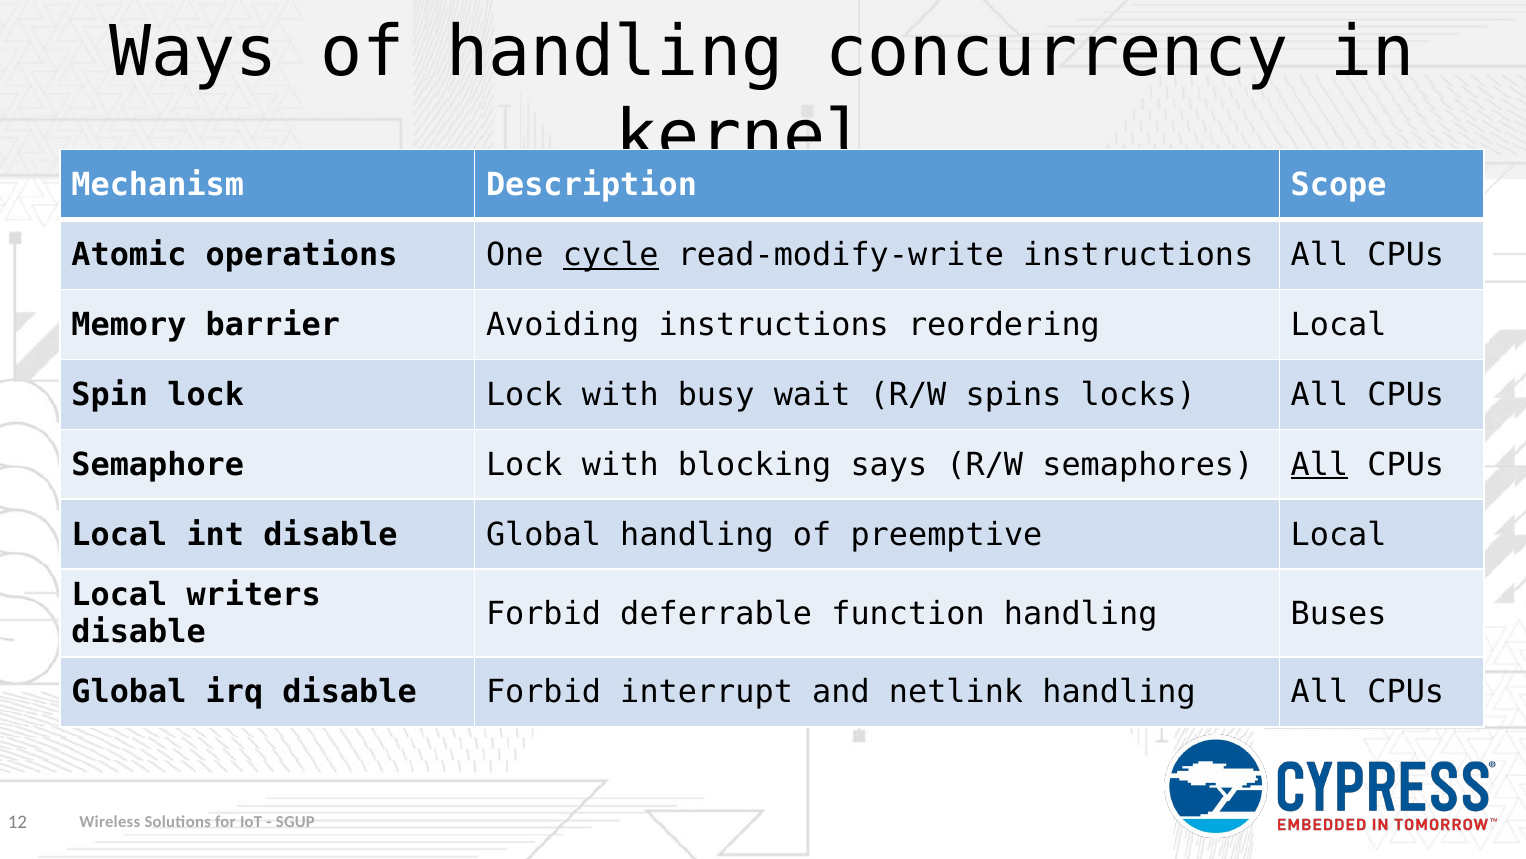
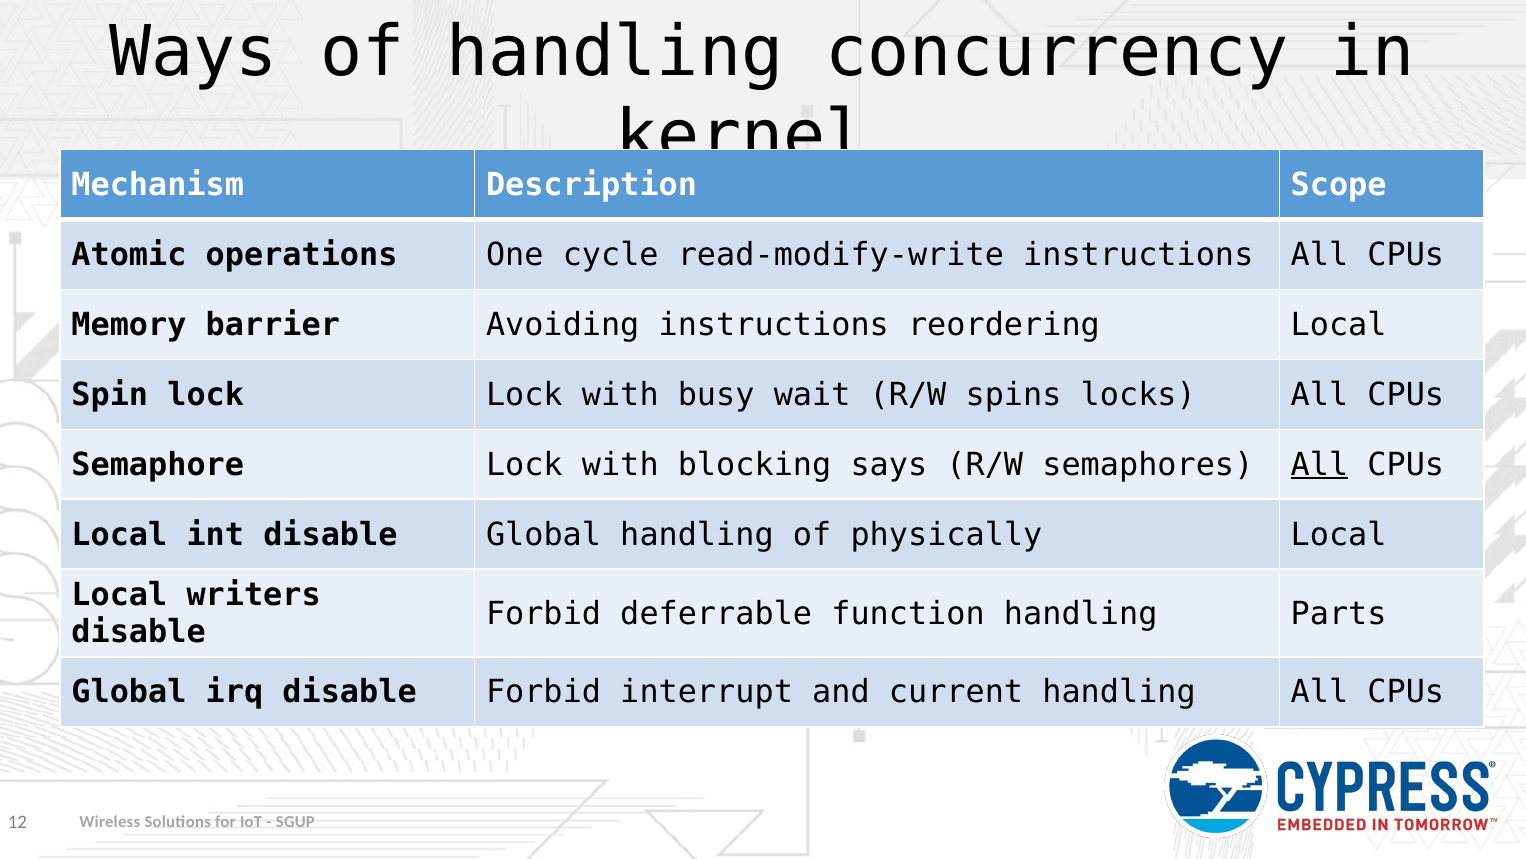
cycle underline: present -> none
preemptive: preemptive -> physically
Buses: Buses -> Parts
netlink: netlink -> current
